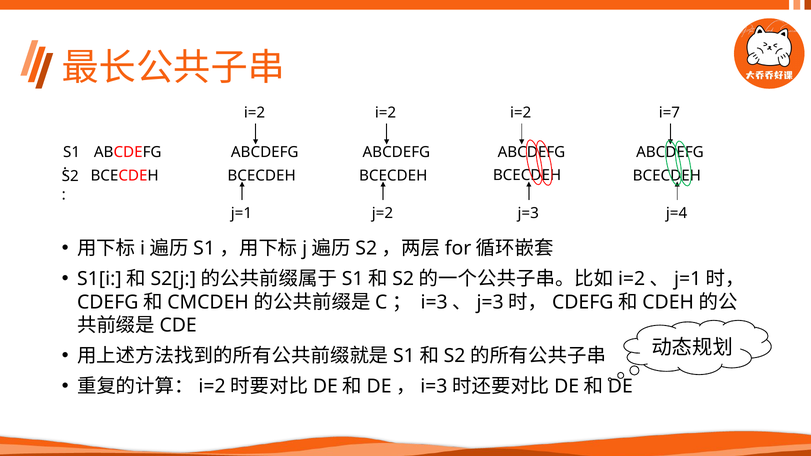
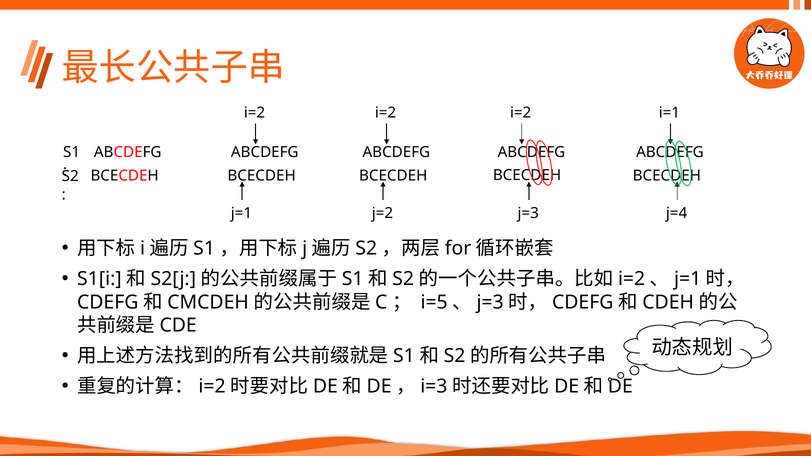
i=7: i=7 -> i=1
i=3 at (434, 302): i=3 -> i=5
